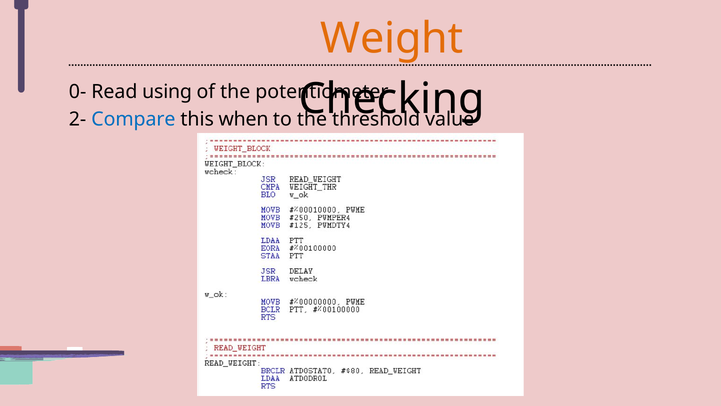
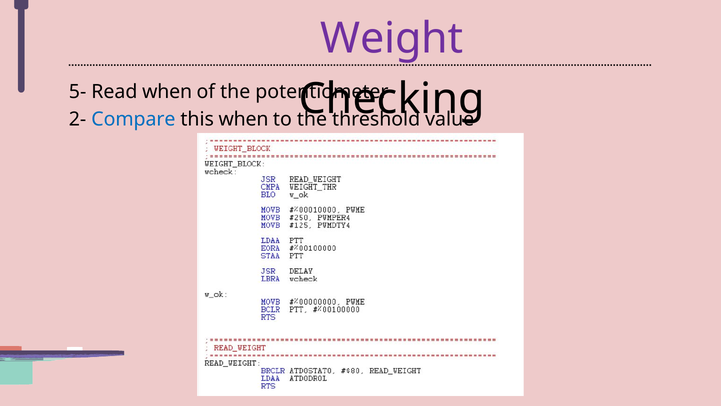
Weight colour: orange -> purple
0-: 0- -> 5-
Read using: using -> when
